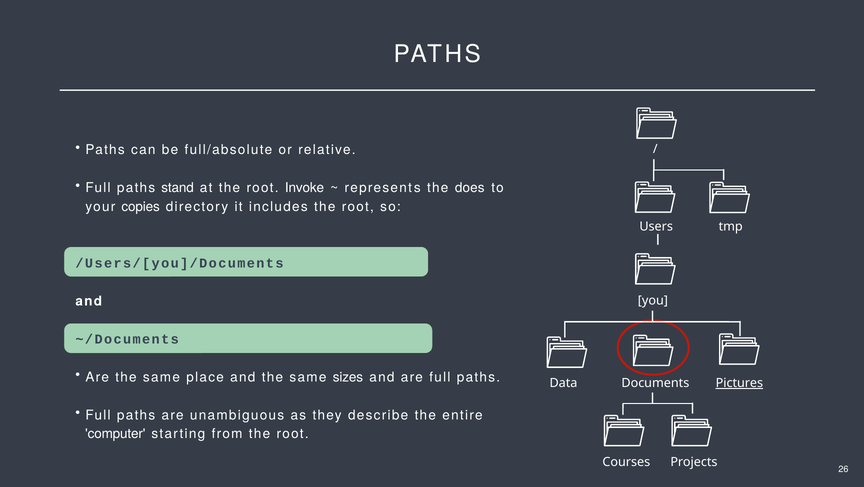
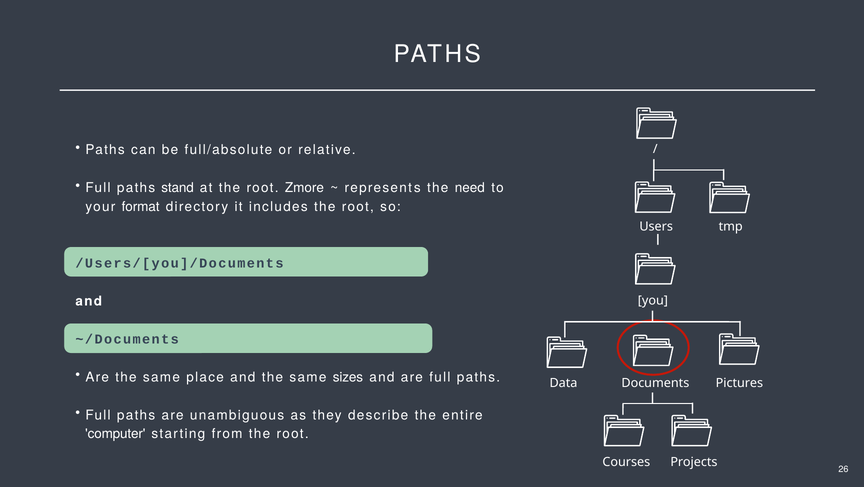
Invoke: Invoke -> Zmore
does: does -> need
copies: copies -> format
Pictures underline: present -> none
